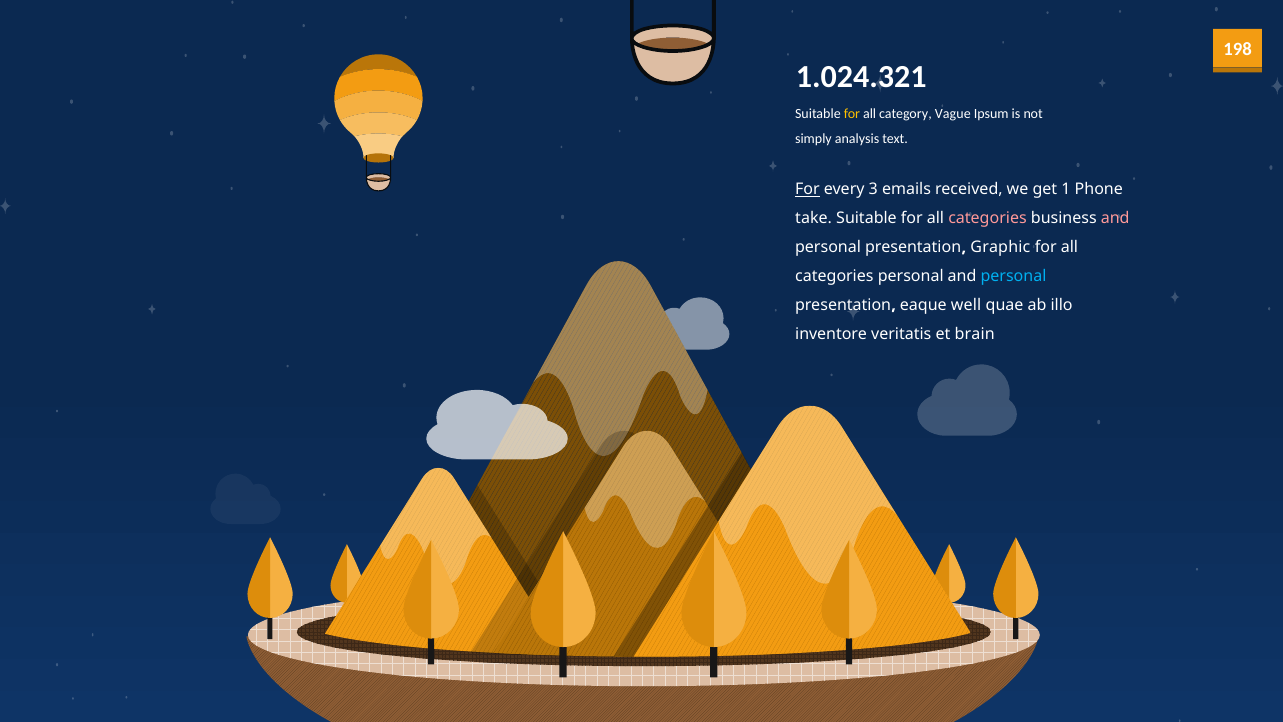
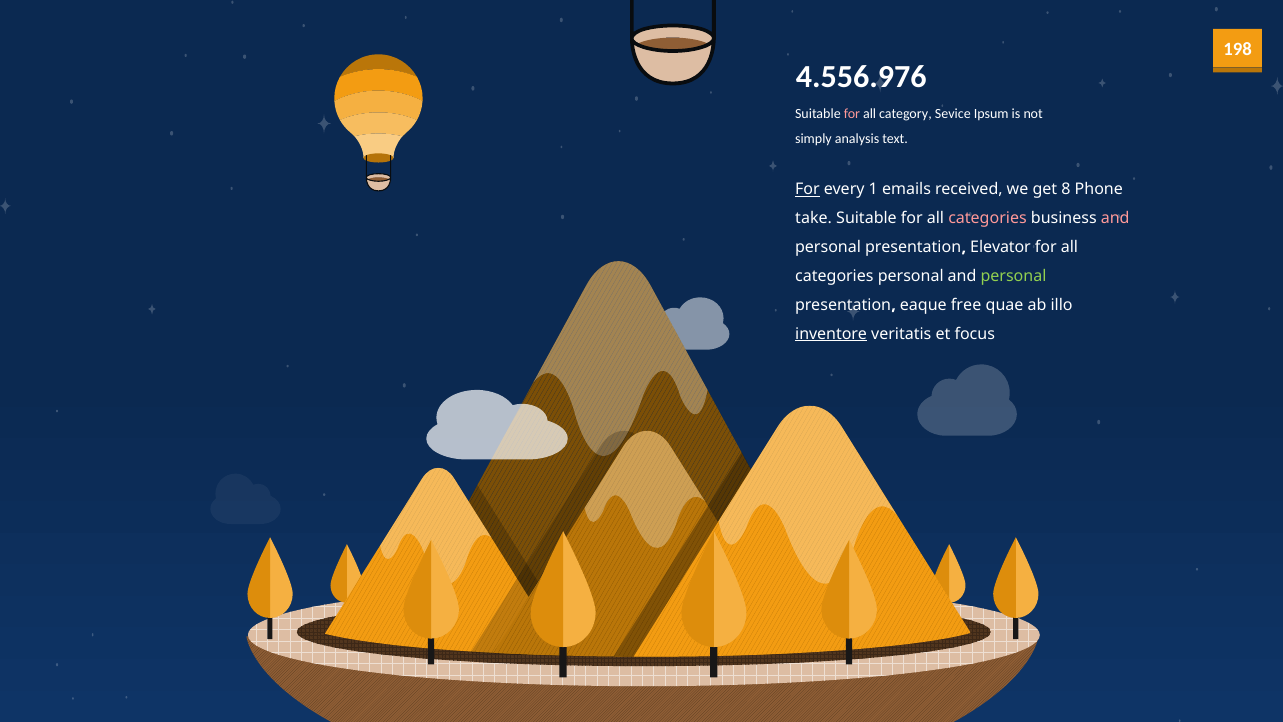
1.024.321: 1.024.321 -> 4.556.976
for at (852, 114) colour: yellow -> pink
Vague: Vague -> Sevice
3: 3 -> 1
1: 1 -> 8
Graphic: Graphic -> Elevator
personal at (1014, 276) colour: light blue -> light green
well: well -> free
inventore underline: none -> present
brain: brain -> focus
